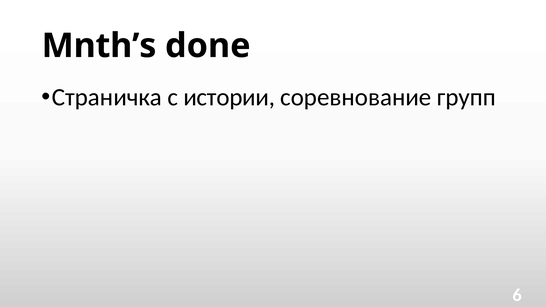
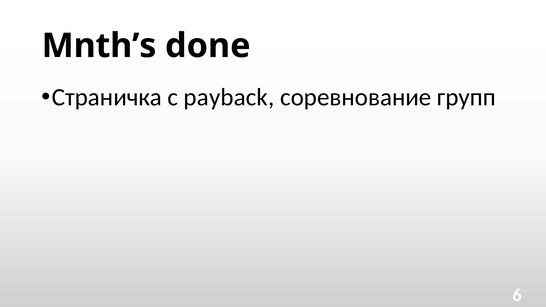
истории: истории -> payback
